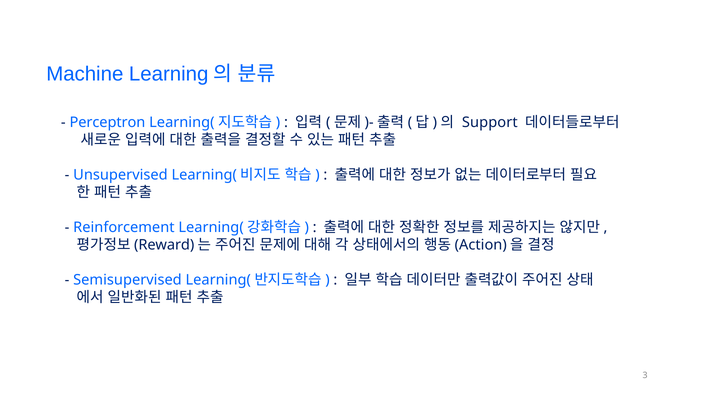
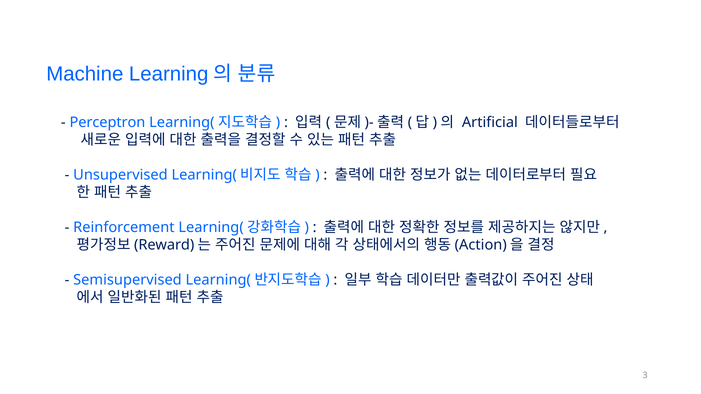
Support: Support -> Artificial
